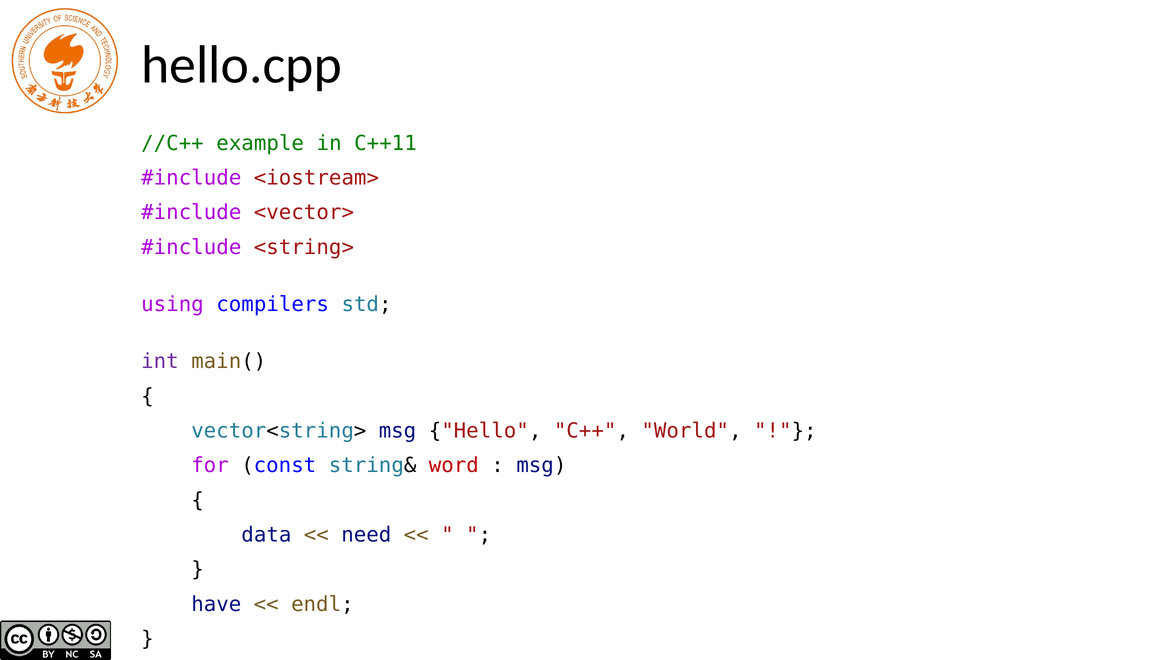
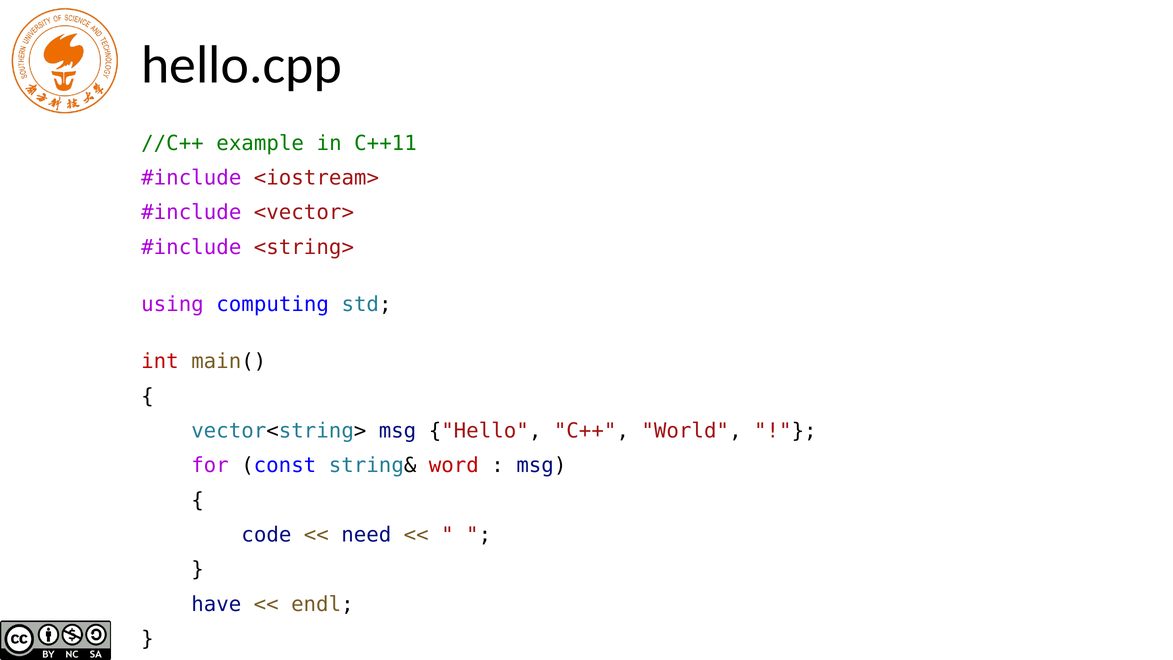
compilers: compilers -> computing
int colour: purple -> red
data: data -> code
